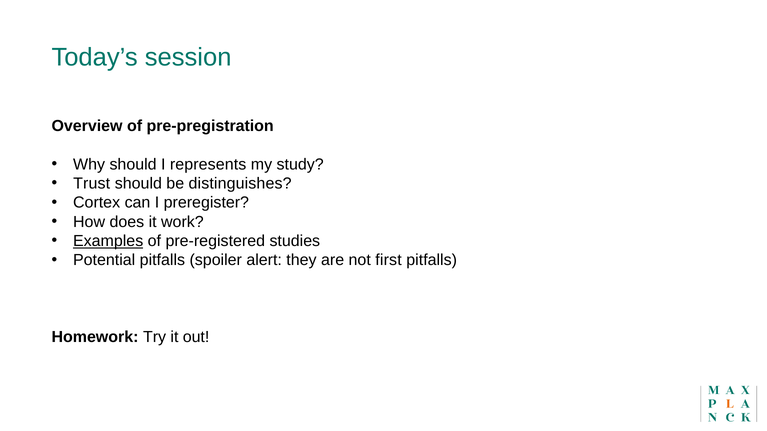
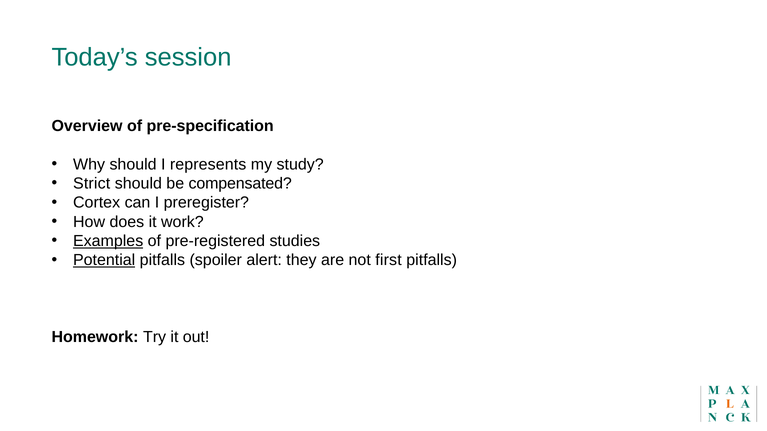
pre-pregistration: pre-pregistration -> pre-specification
Trust: Trust -> Strict
distinguishes: distinguishes -> compensated
Potential underline: none -> present
